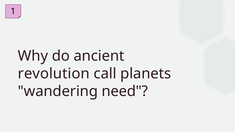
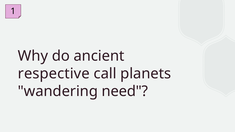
revolution: revolution -> respective
